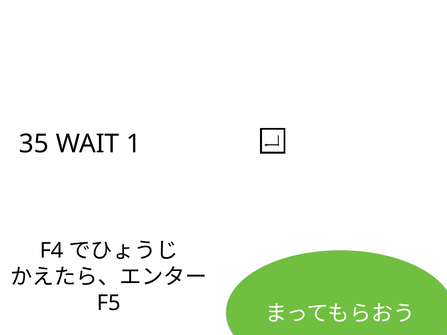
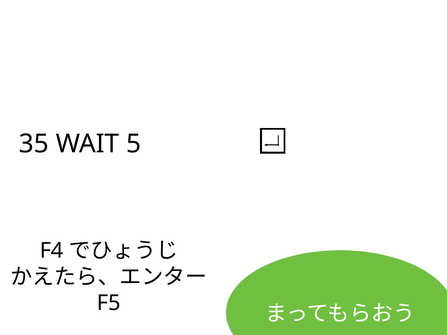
1: 1 -> 5
